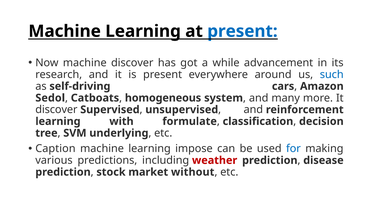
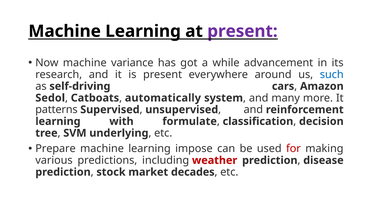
present at (242, 31) colour: blue -> purple
machine discover: discover -> variance
homogeneous: homogeneous -> automatically
discover at (56, 110): discover -> patterns
Caption: Caption -> Prepare
for colour: blue -> red
without: without -> decades
